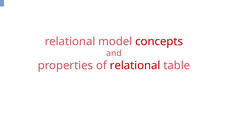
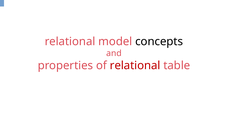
concepts colour: red -> black
